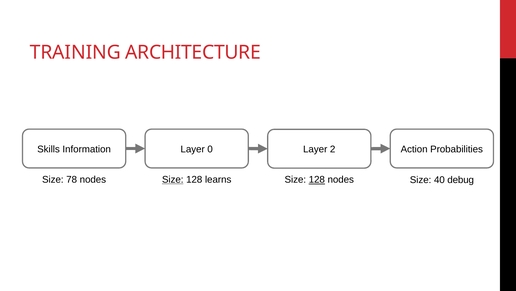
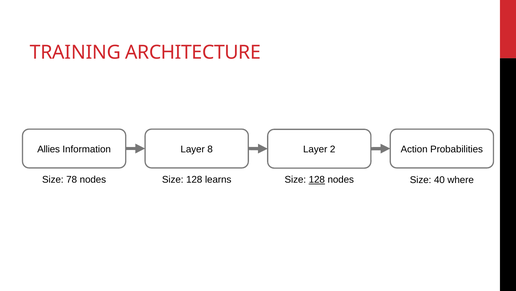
Skills: Skills -> Allies
0: 0 -> 8
Size at (173, 179) underline: present -> none
debug: debug -> where
